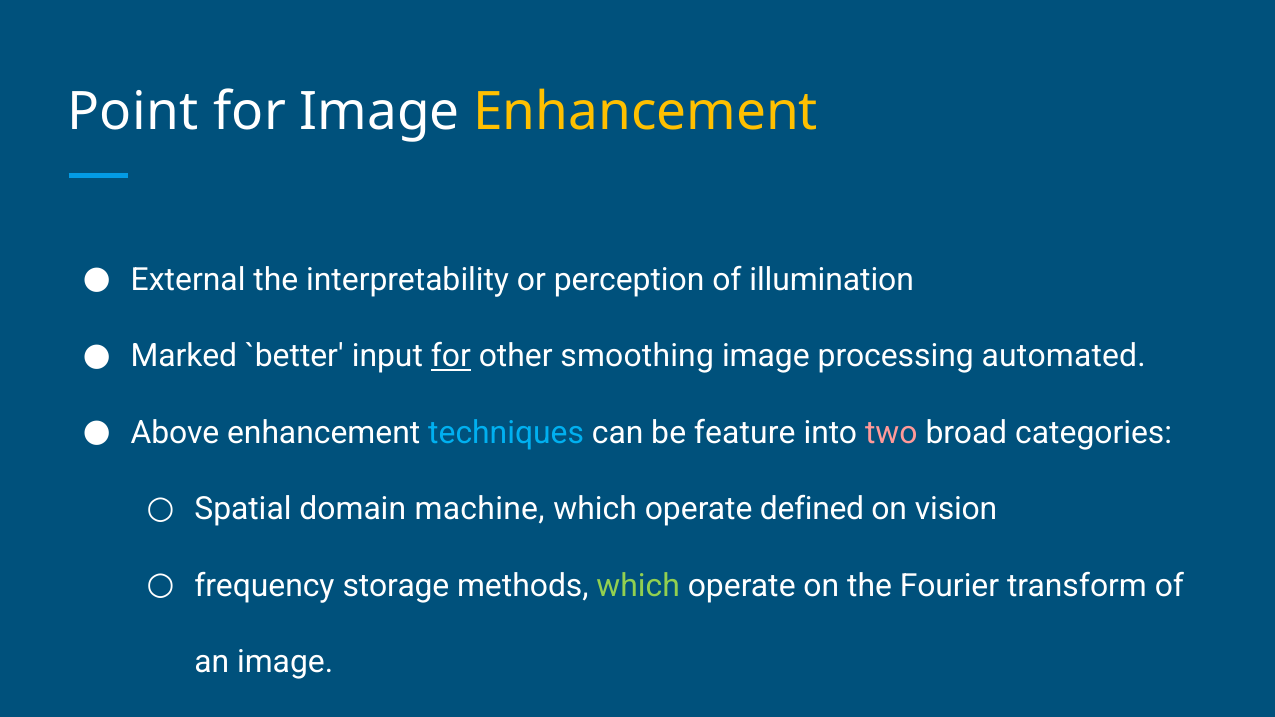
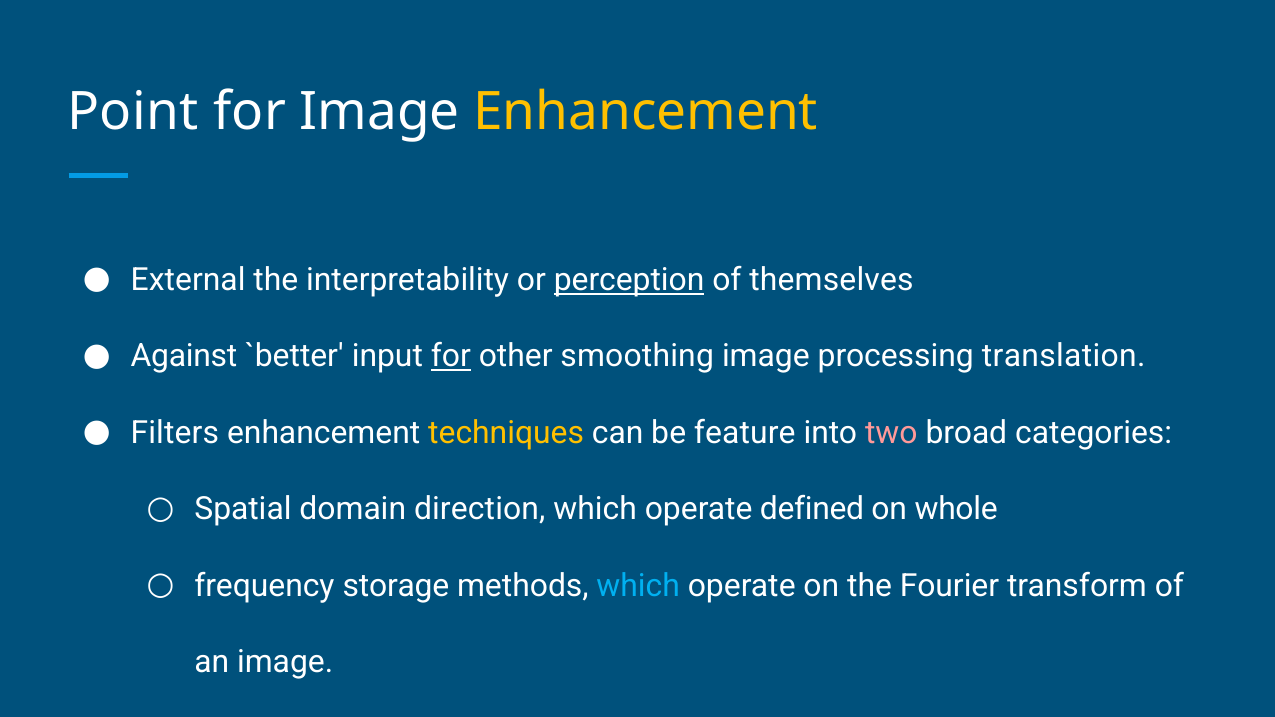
perception underline: none -> present
illumination: illumination -> themselves
Marked: Marked -> Against
automated: automated -> translation
Above: Above -> Filters
techniques colour: light blue -> yellow
machine: machine -> direction
vision: vision -> whole
which at (638, 586) colour: light green -> light blue
